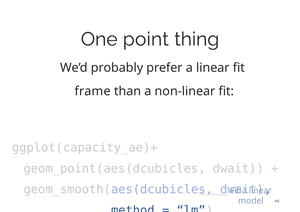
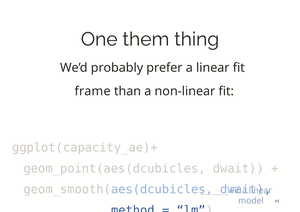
point: point -> them
